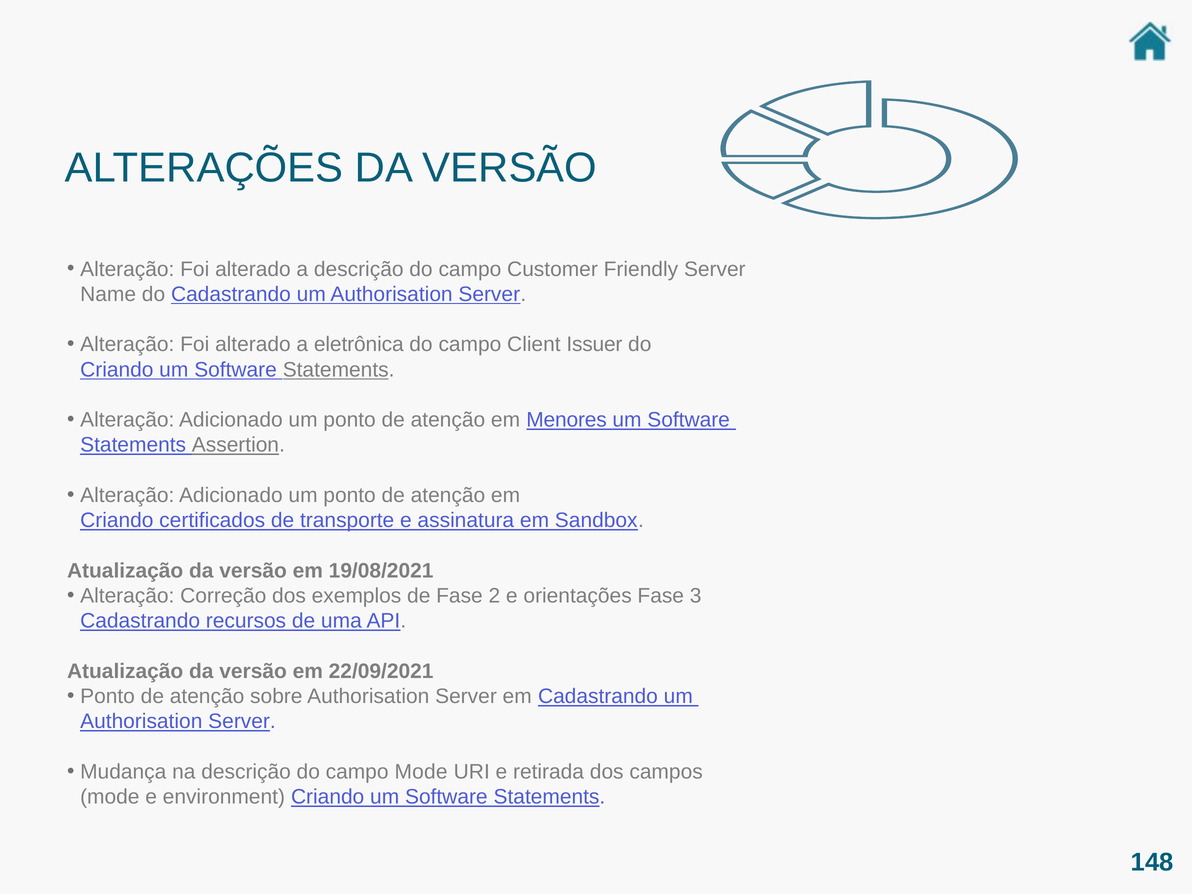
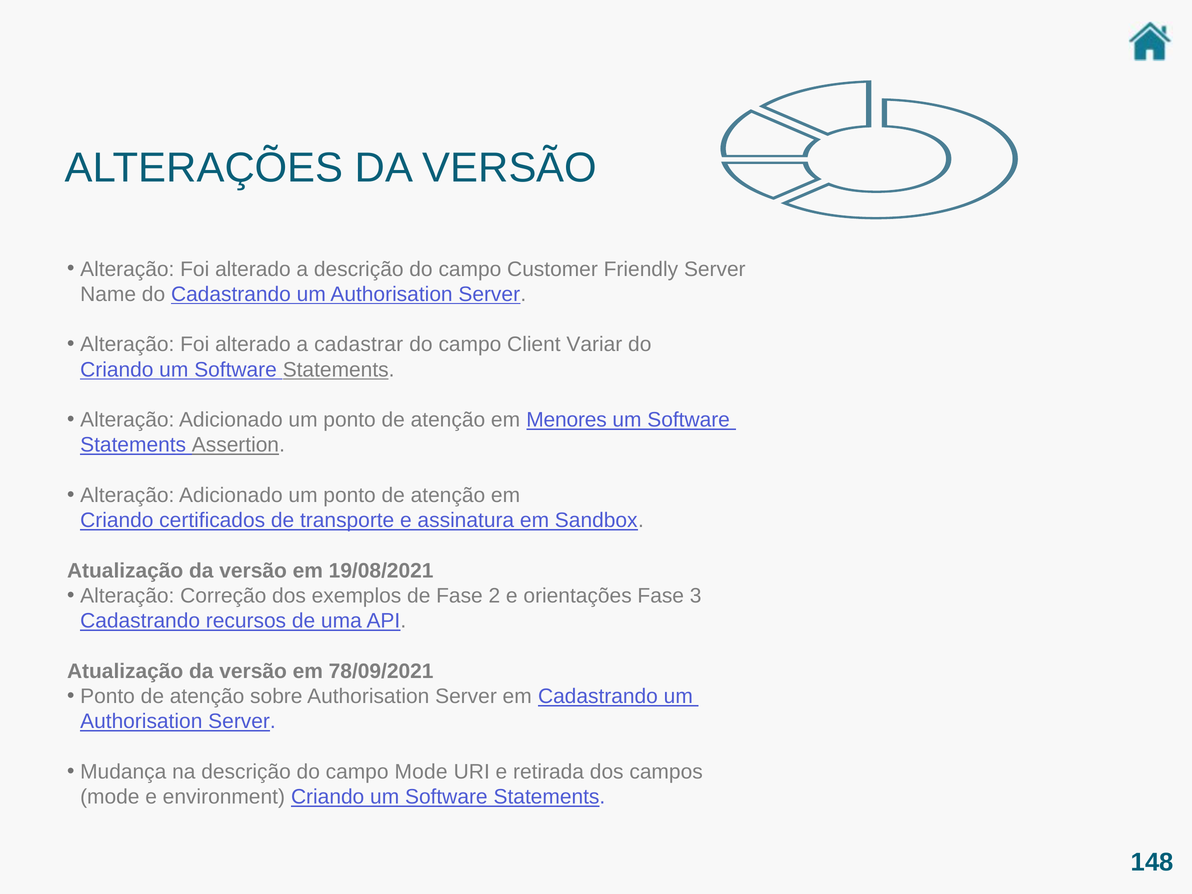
eletrônica: eletrônica -> cadastrar
Issuer: Issuer -> Variar
22/09/2021: 22/09/2021 -> 78/09/2021
